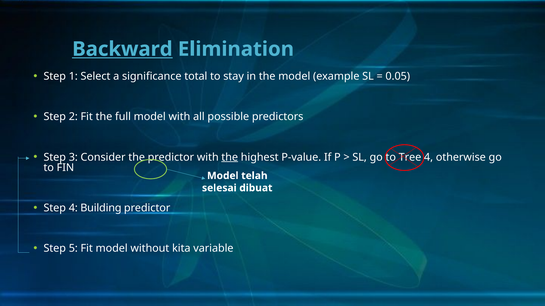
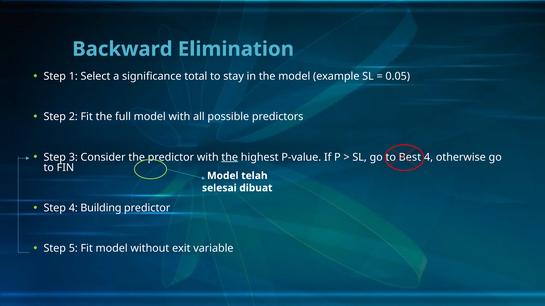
Backward underline: present -> none
Tree: Tree -> Best
kita: kita -> exit
